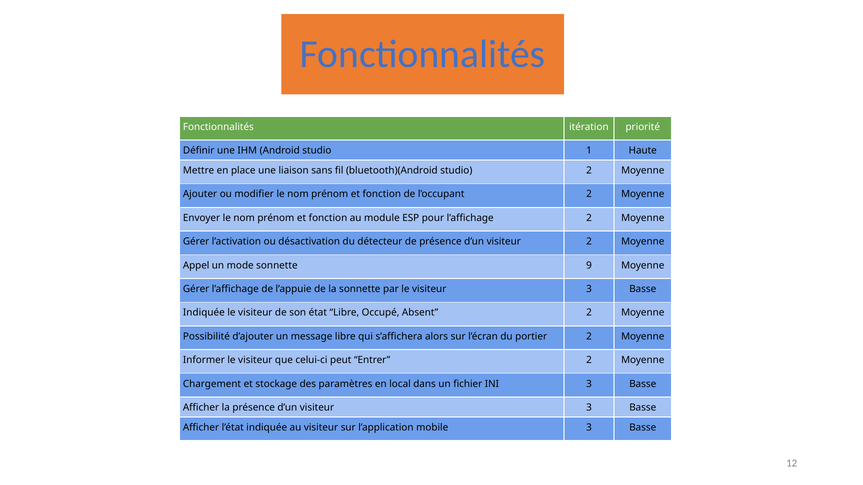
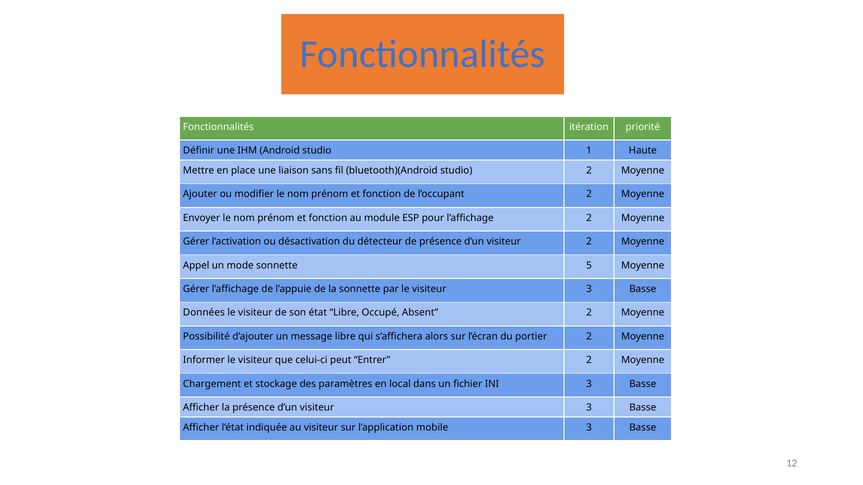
9: 9 -> 5
Indiquée at (204, 313): Indiquée -> Données
